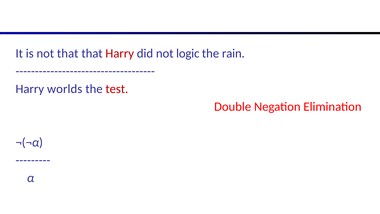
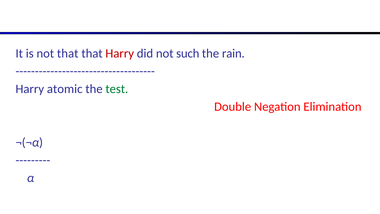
logic: logic -> such
worlds: worlds -> atomic
test colour: red -> green
